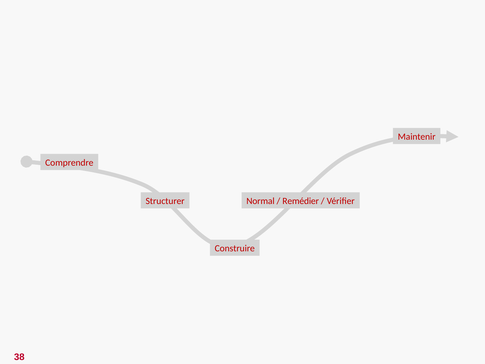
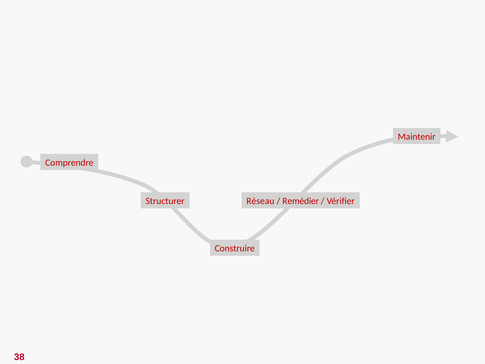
Normal: Normal -> Réseau
